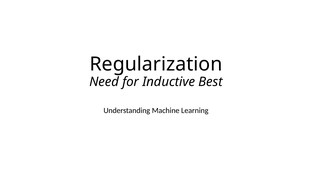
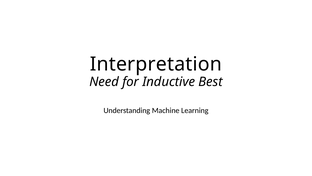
Regularization: Regularization -> Interpretation
